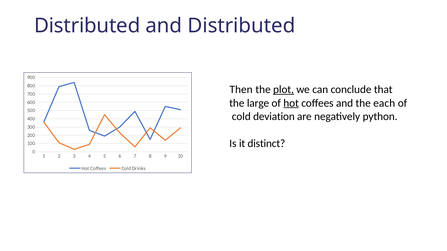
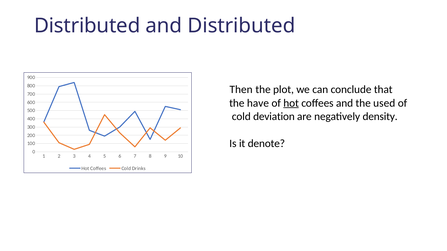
plot underline: present -> none
large: large -> have
each: each -> used
python: python -> density
distinct: distinct -> denote
